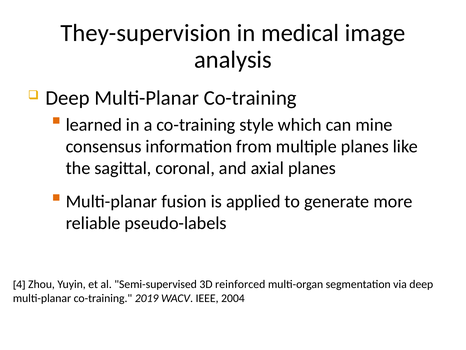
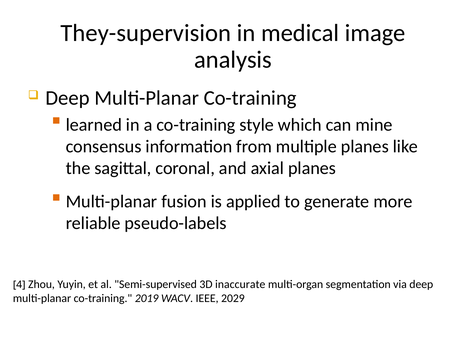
reinforced: reinforced -> inaccurate
2004: 2004 -> 2029
